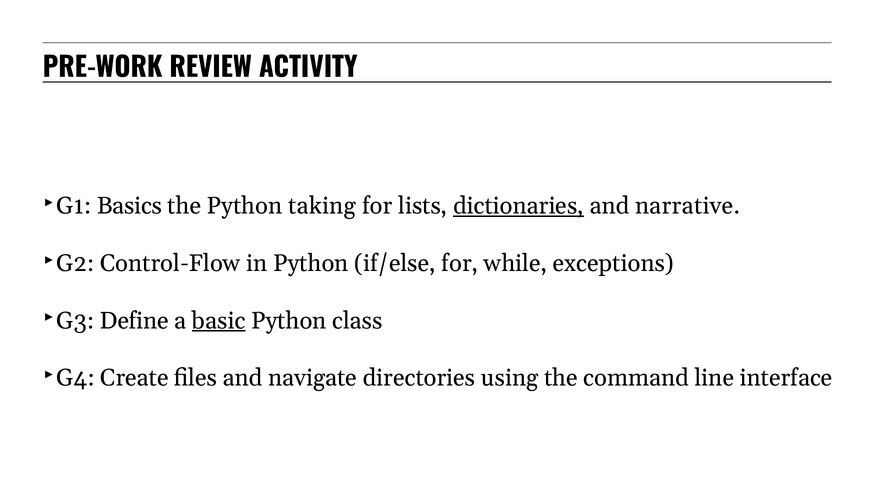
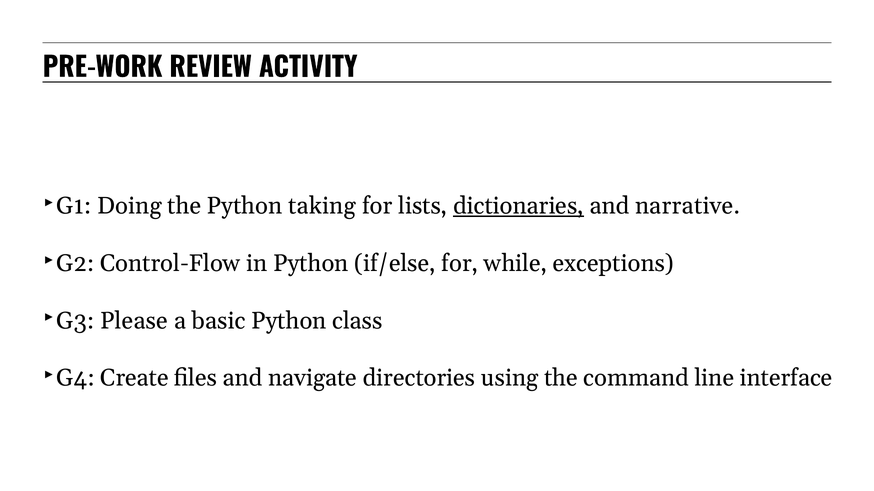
Basics: Basics -> Doing
Define: Define -> Please
basic underline: present -> none
